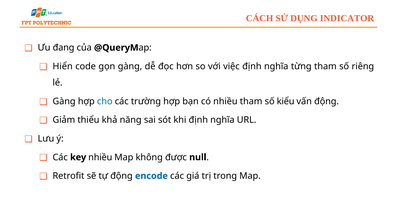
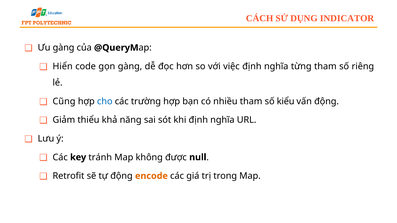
Ưu đang: đang -> gàng
Gàng at (64, 101): Gàng -> Cũng
key nhiều: nhiều -> tránh
encode colour: blue -> orange
